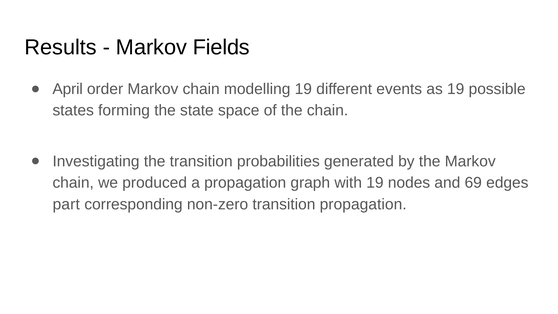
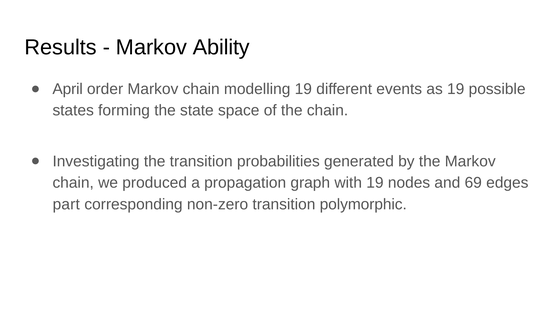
Fields: Fields -> Ability
transition propagation: propagation -> polymorphic
